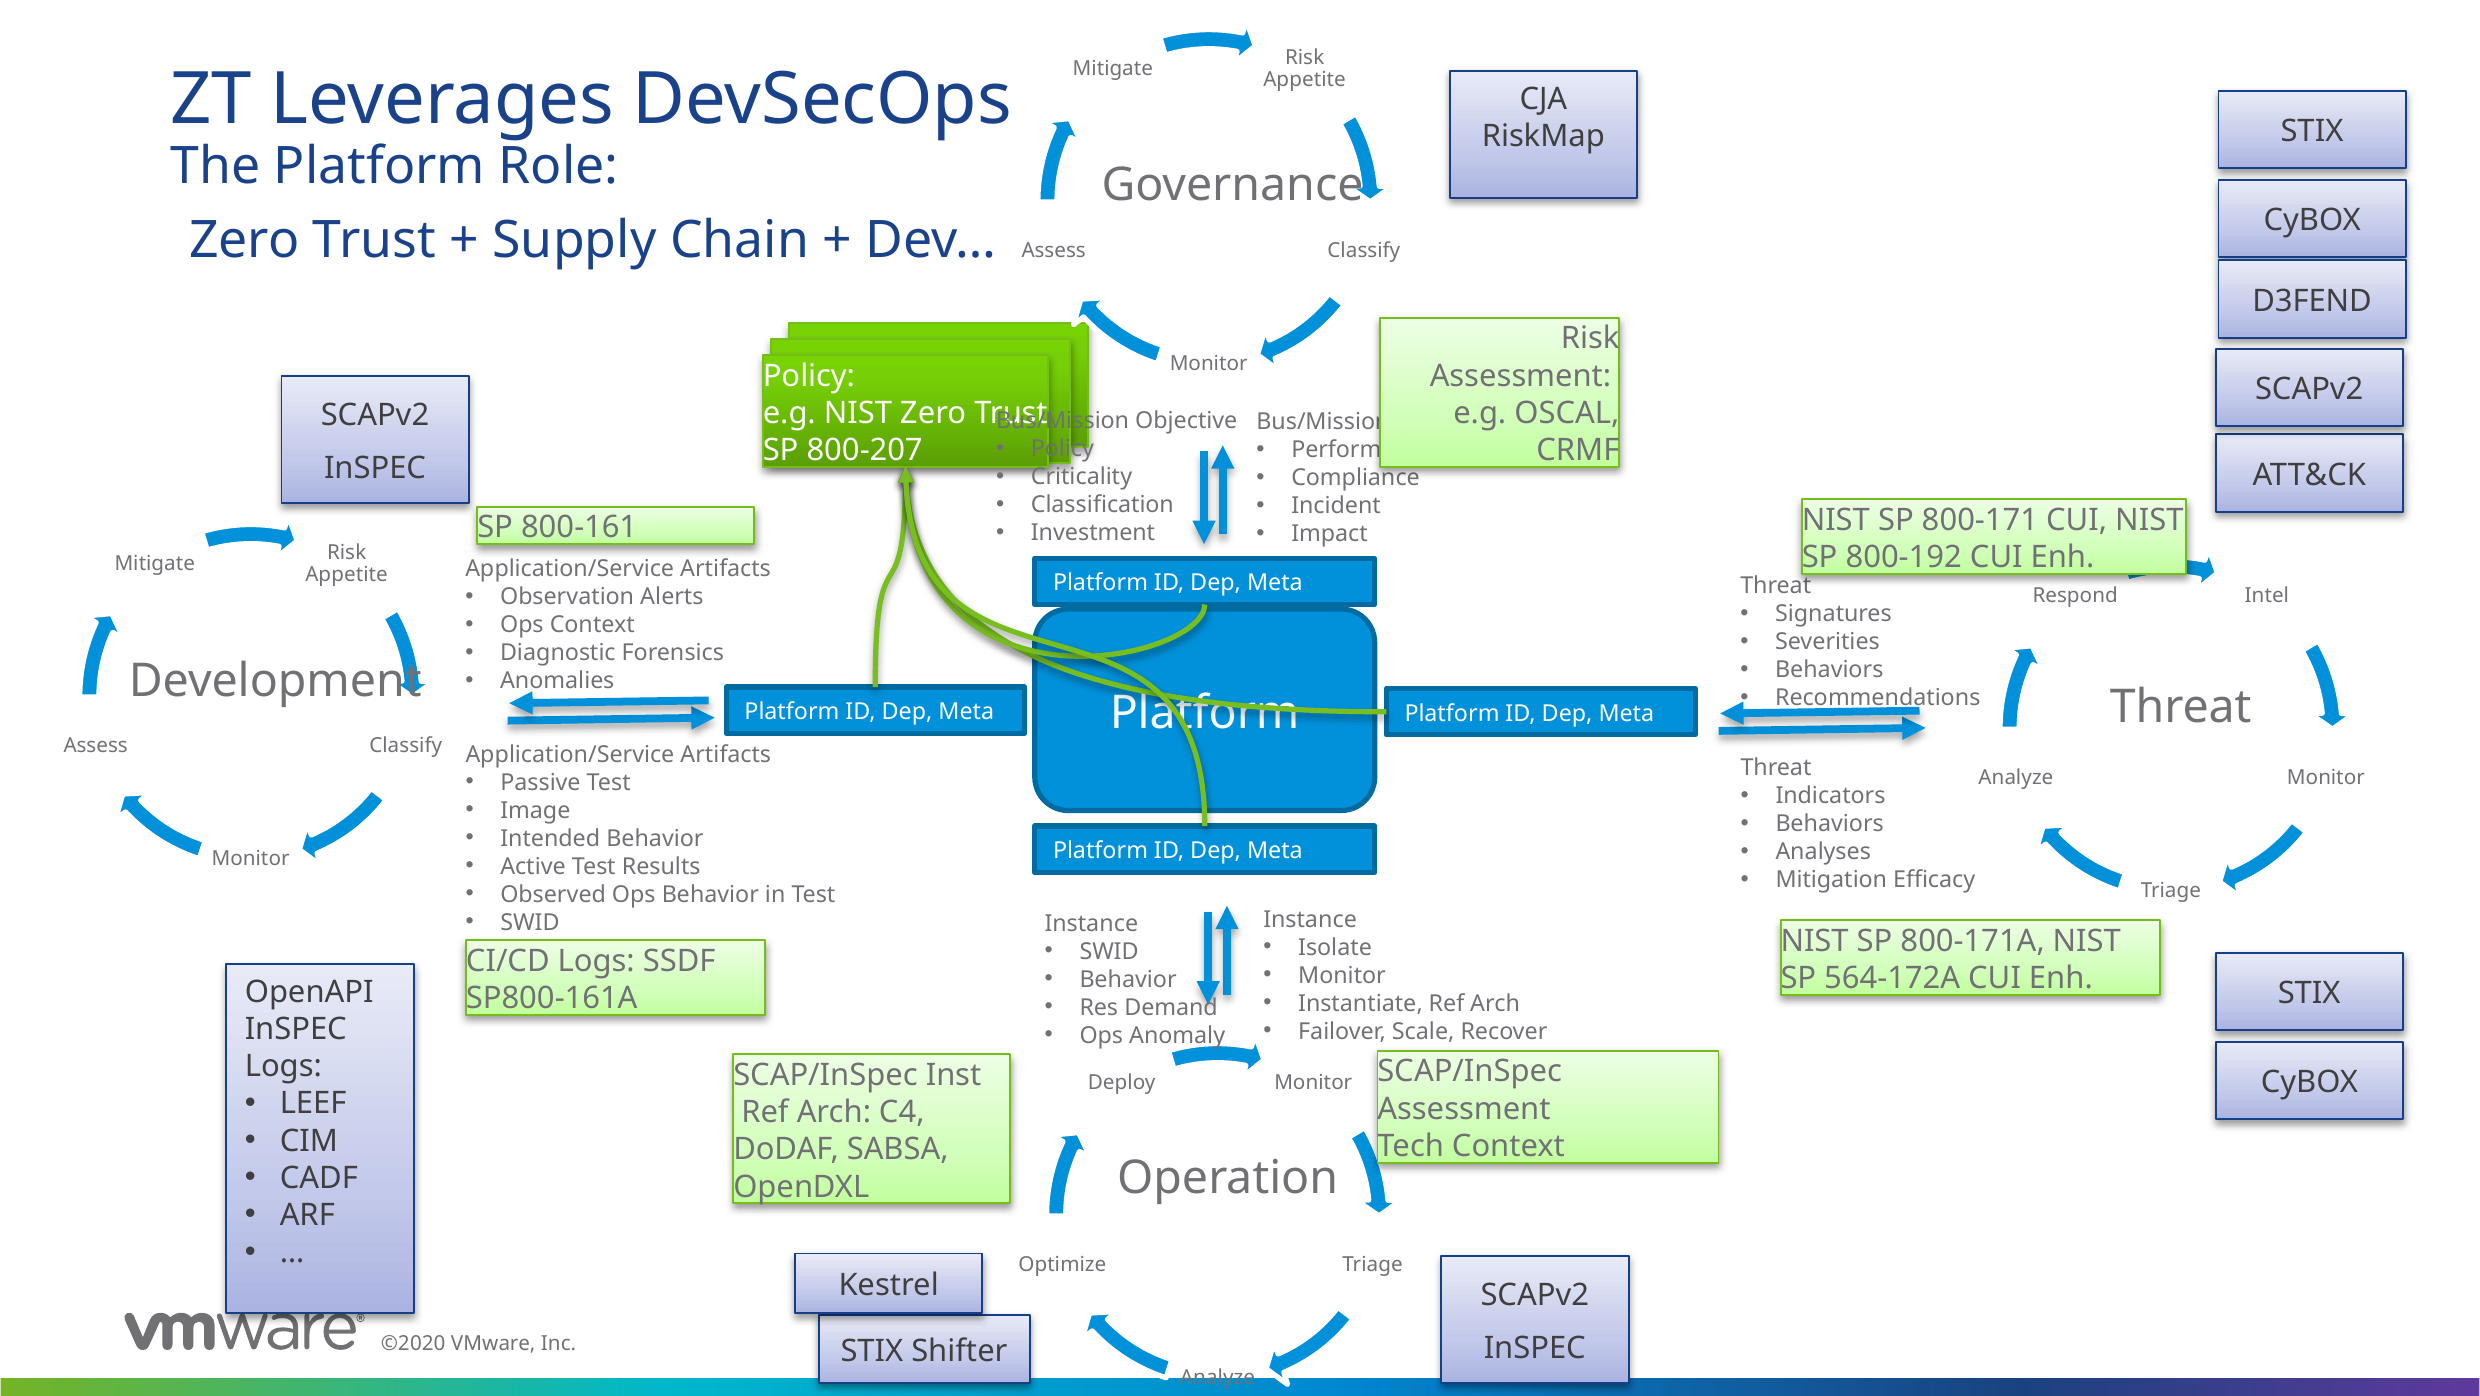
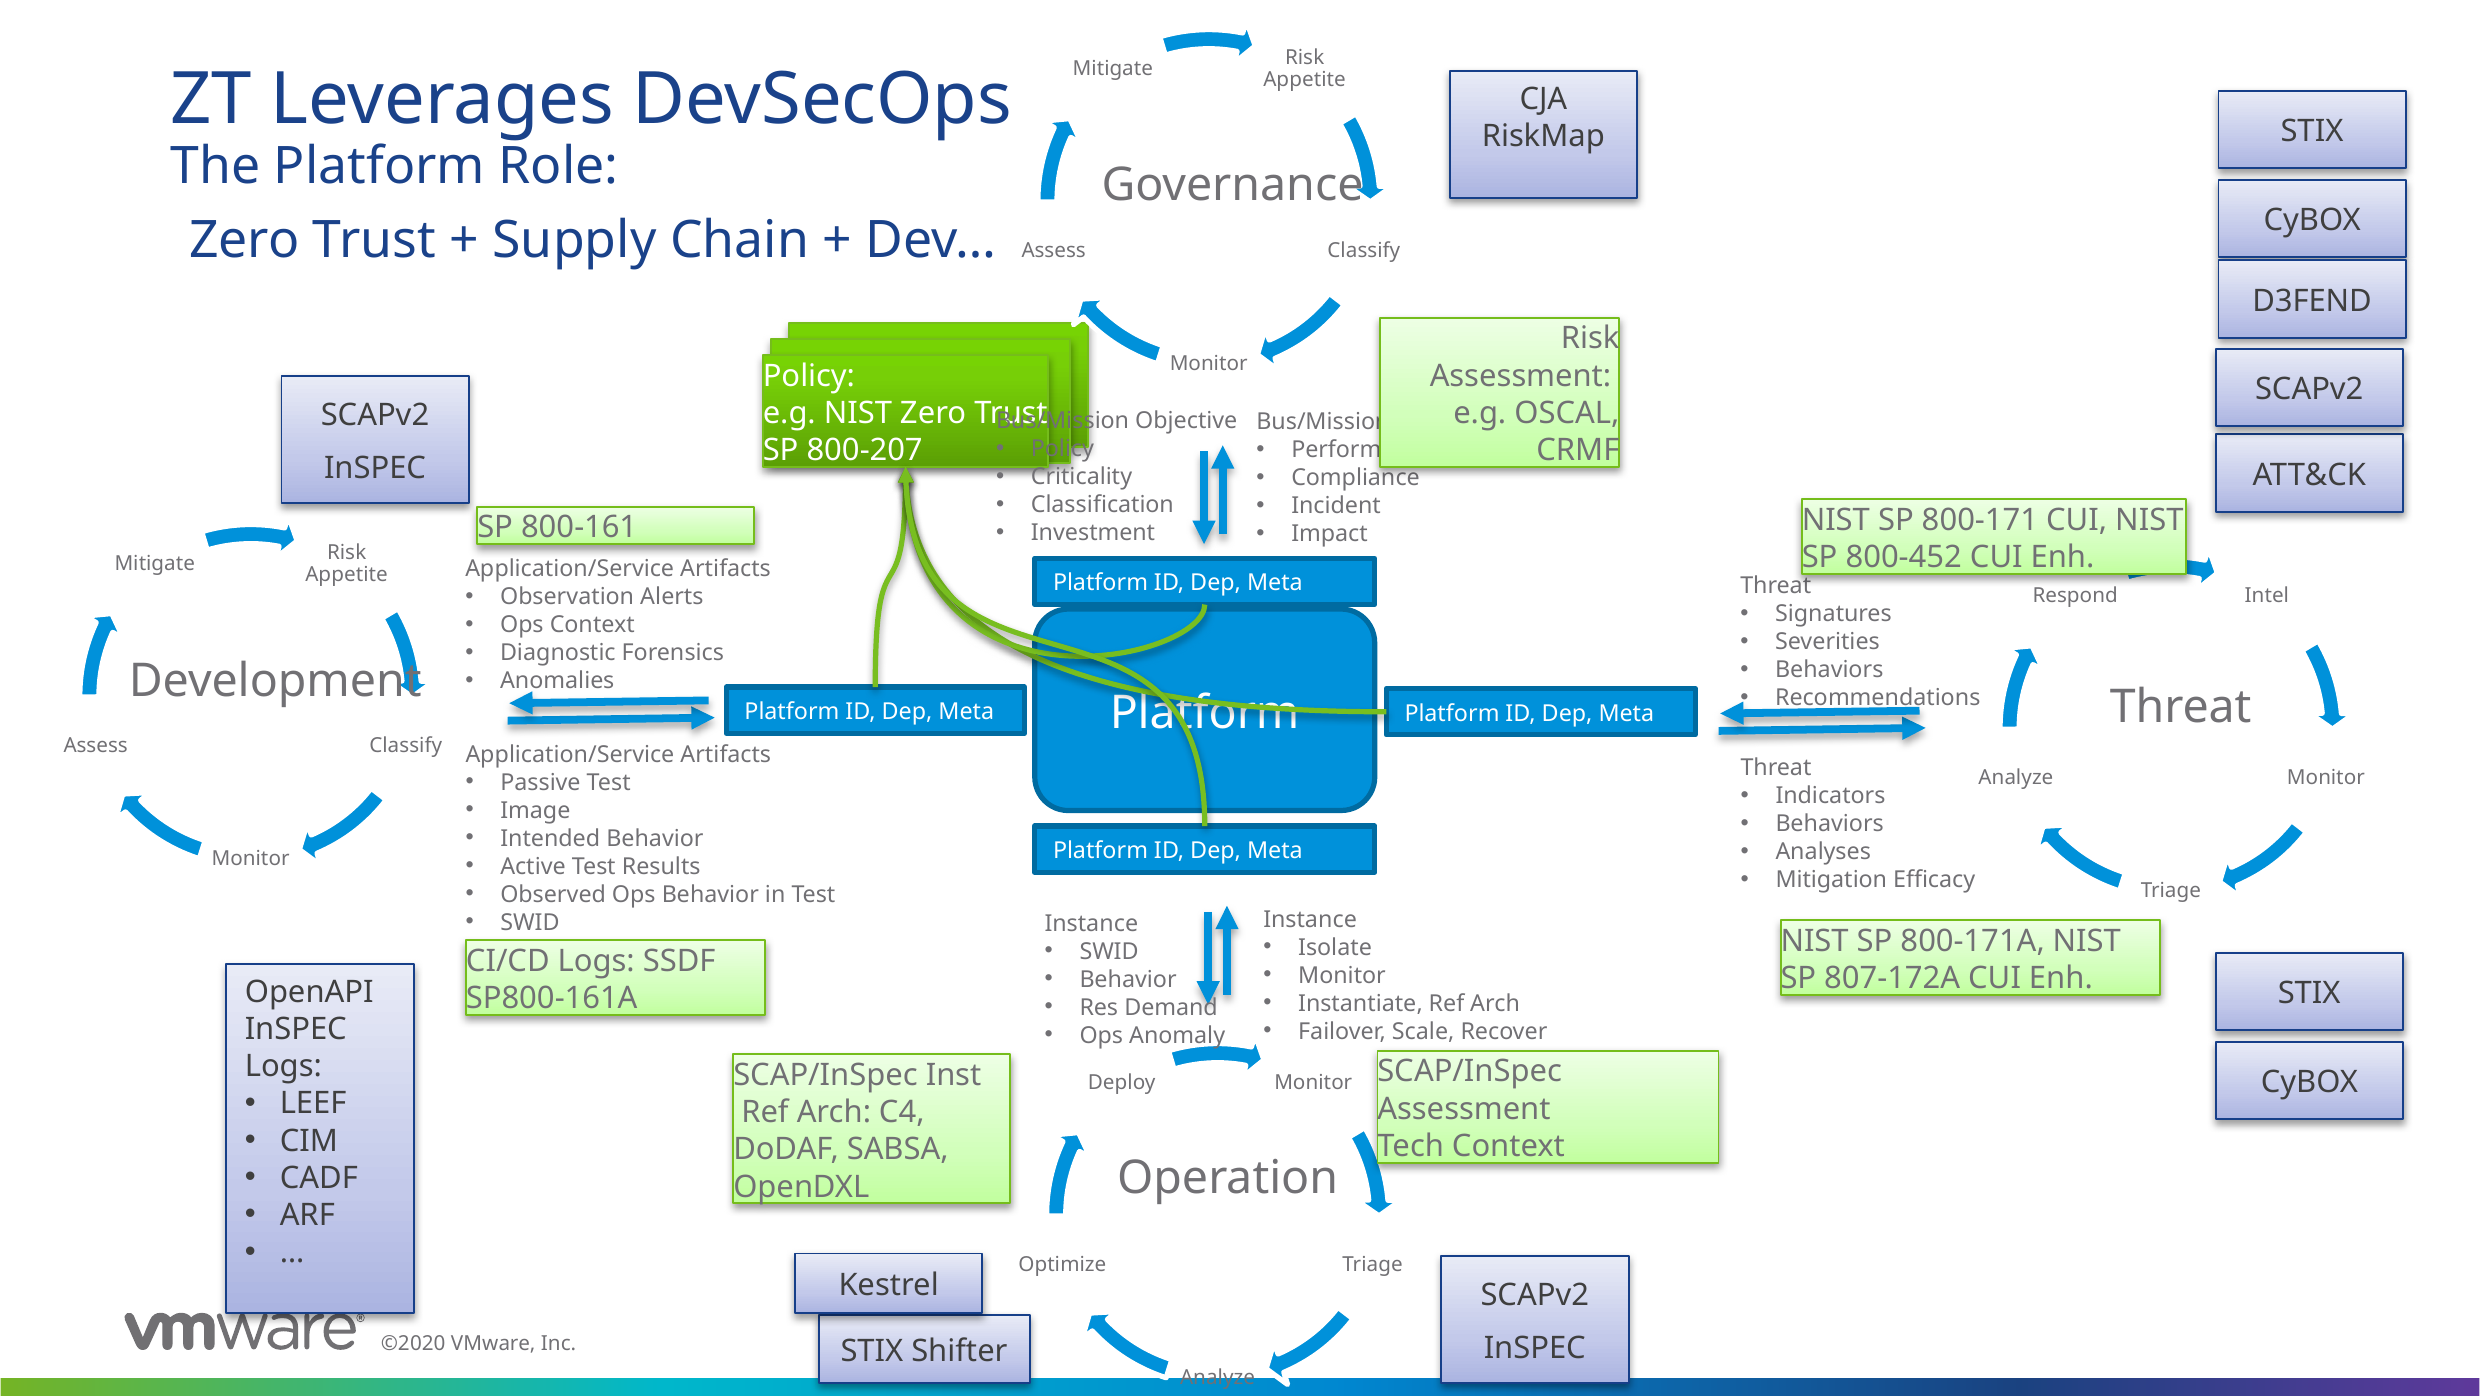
800-192: 800-192 -> 800-452
564-172A: 564-172A -> 807-172A
